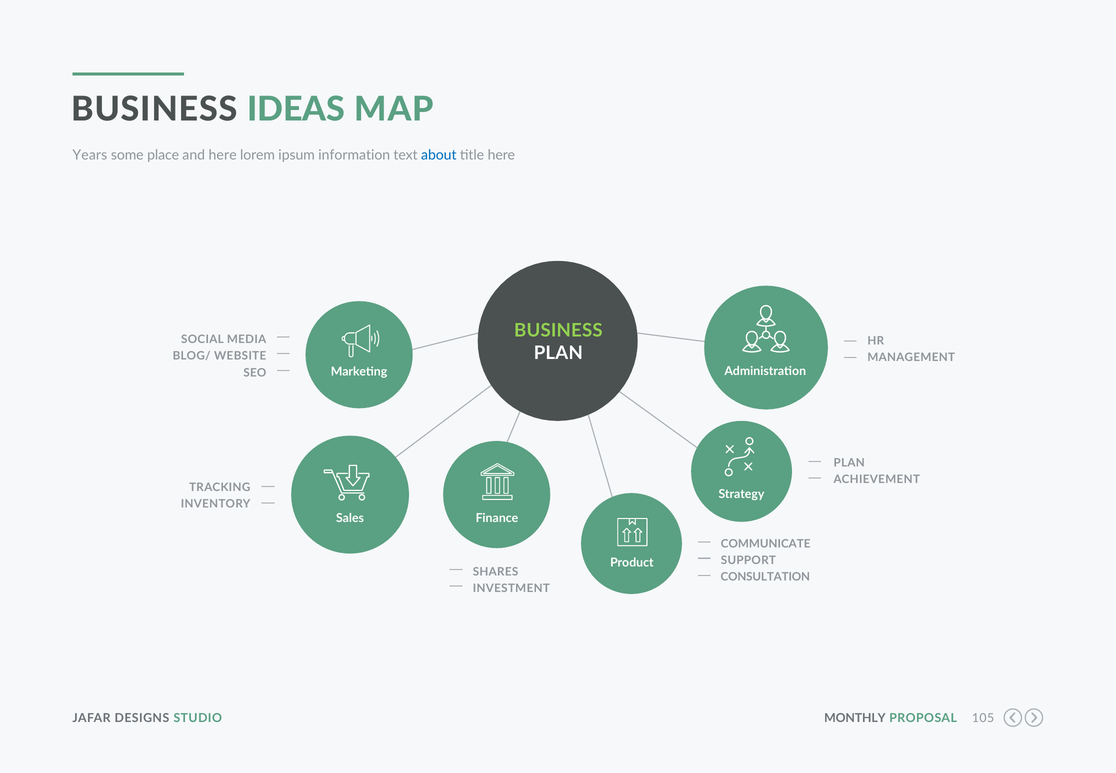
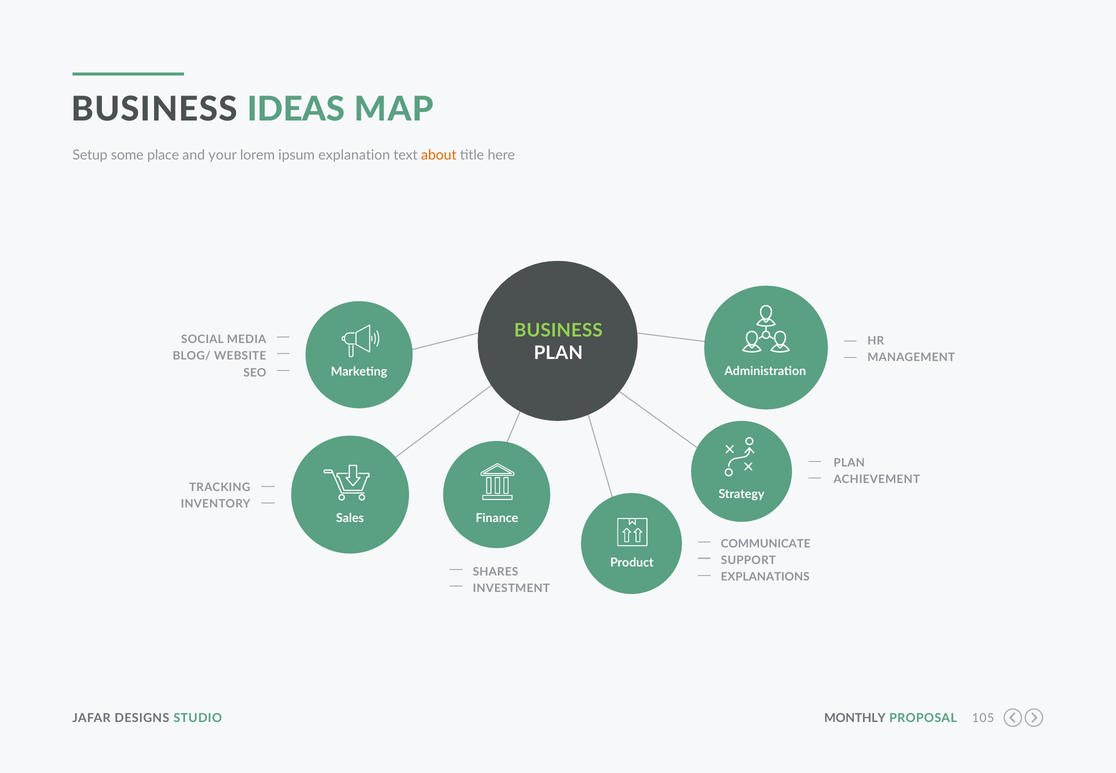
Years: Years -> Setup
and here: here -> your
information: information -> explanation
about colour: blue -> orange
CONSULTATION: CONSULTATION -> EXPLANATIONS
